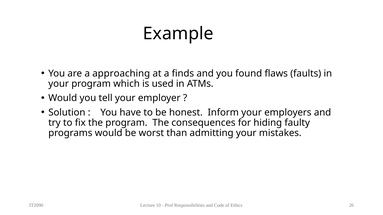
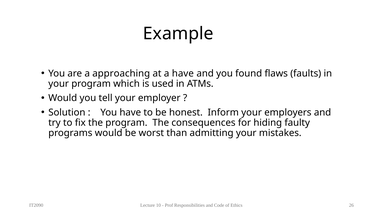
a finds: finds -> have
